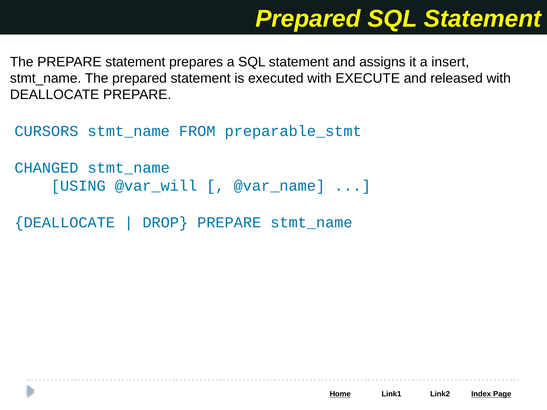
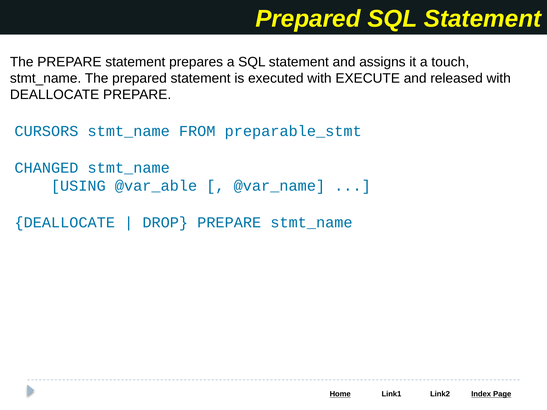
insert: insert -> touch
@var_will: @var_will -> @var_able
